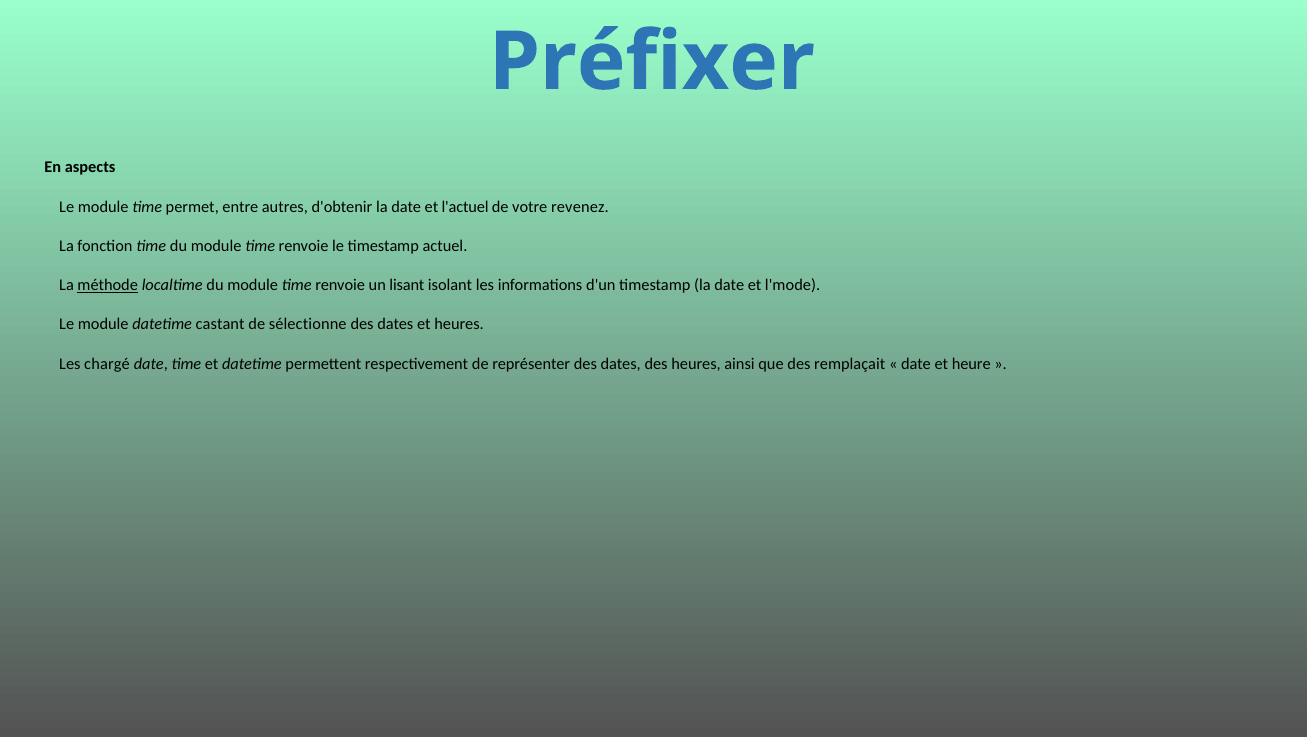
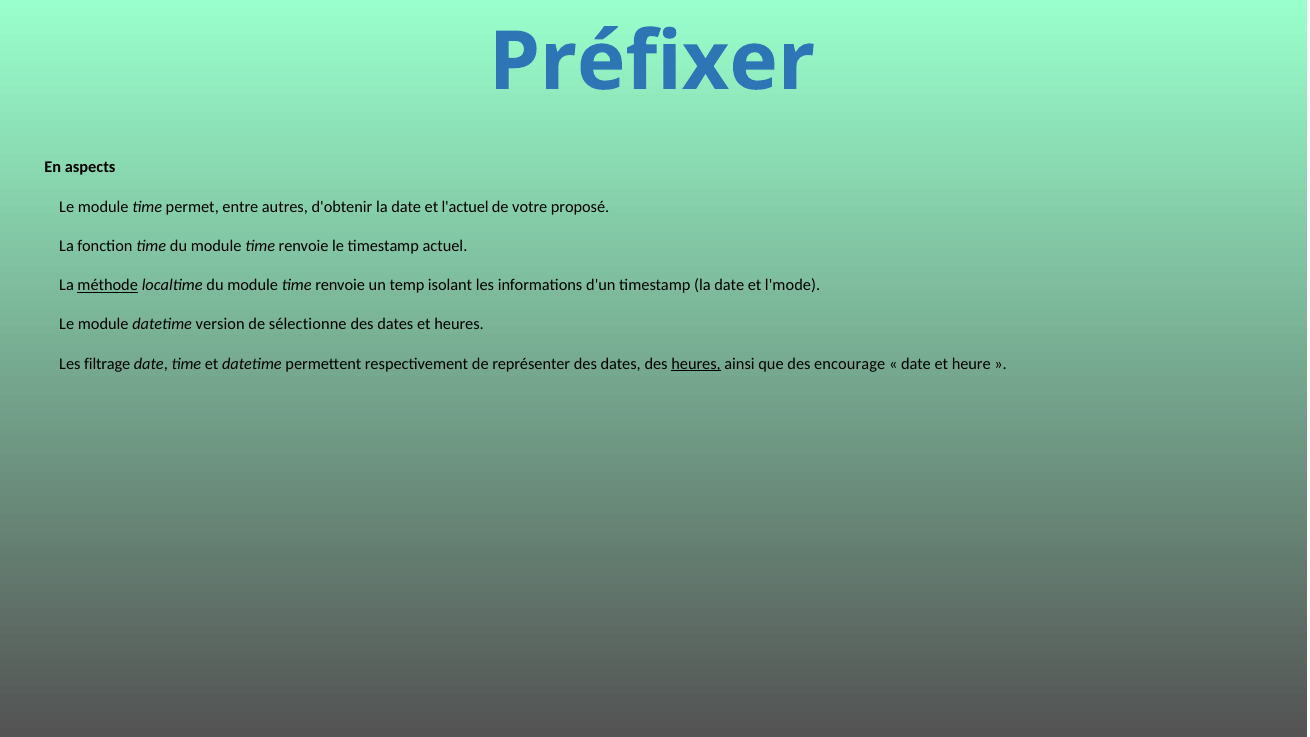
revenez: revenez -> proposé
lisant: lisant -> temp
castant: castant -> version
chargé: chargé -> filtrage
heures at (696, 364) underline: none -> present
remplaçait: remplaçait -> encourage
